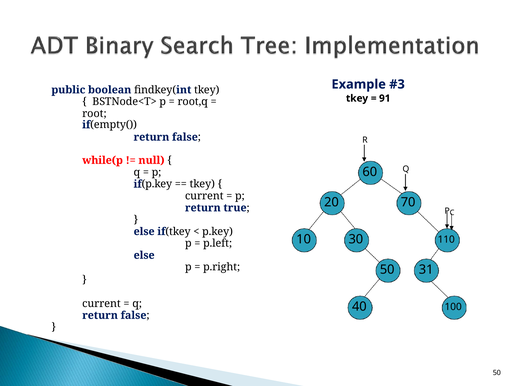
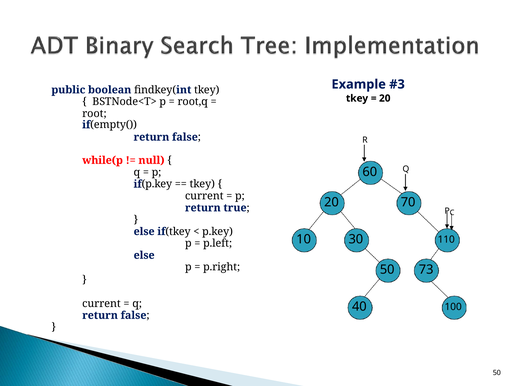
91 at (385, 98): 91 -> 20
31: 31 -> 73
